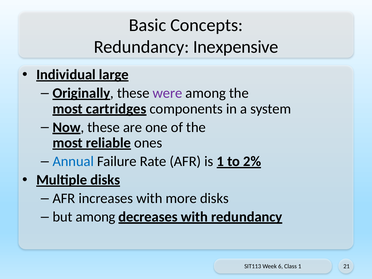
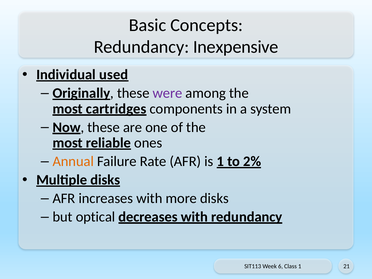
large: large -> used
Annual colour: blue -> orange
but among: among -> optical
